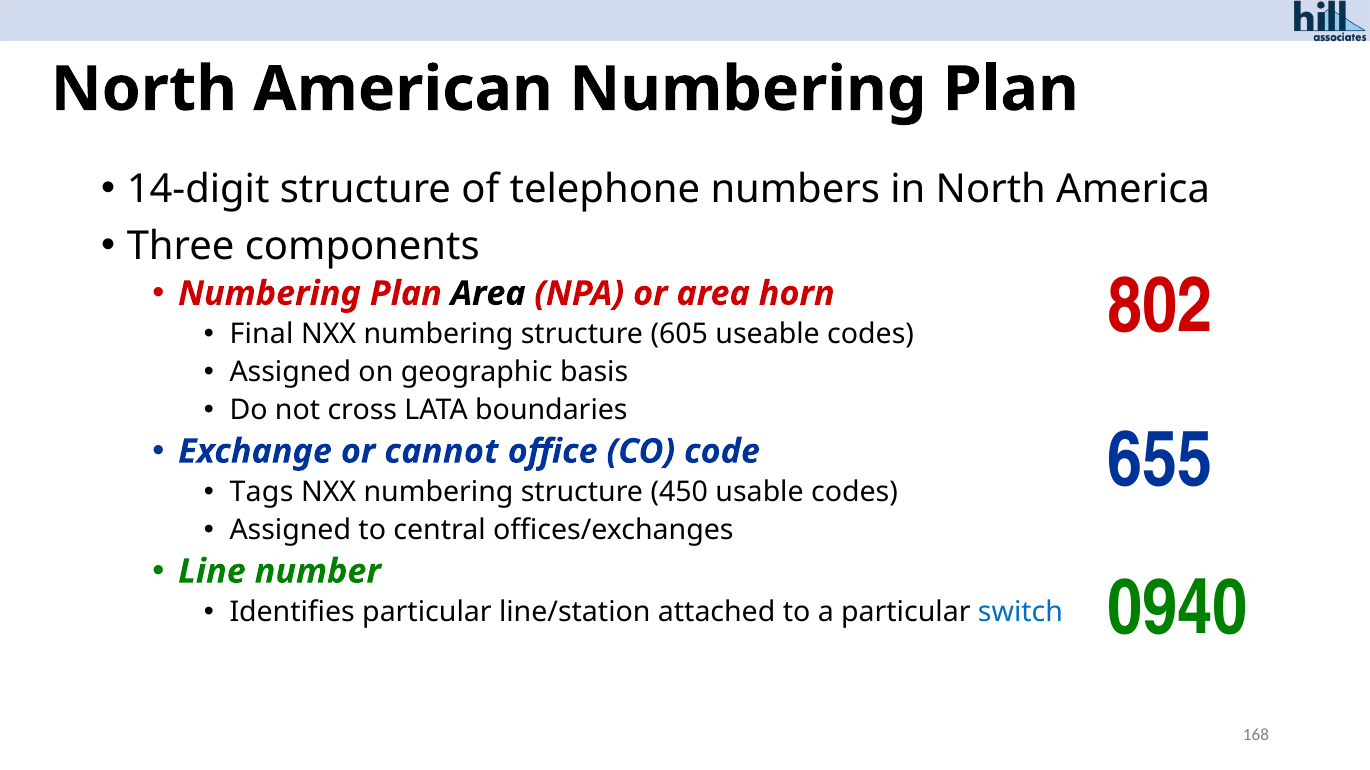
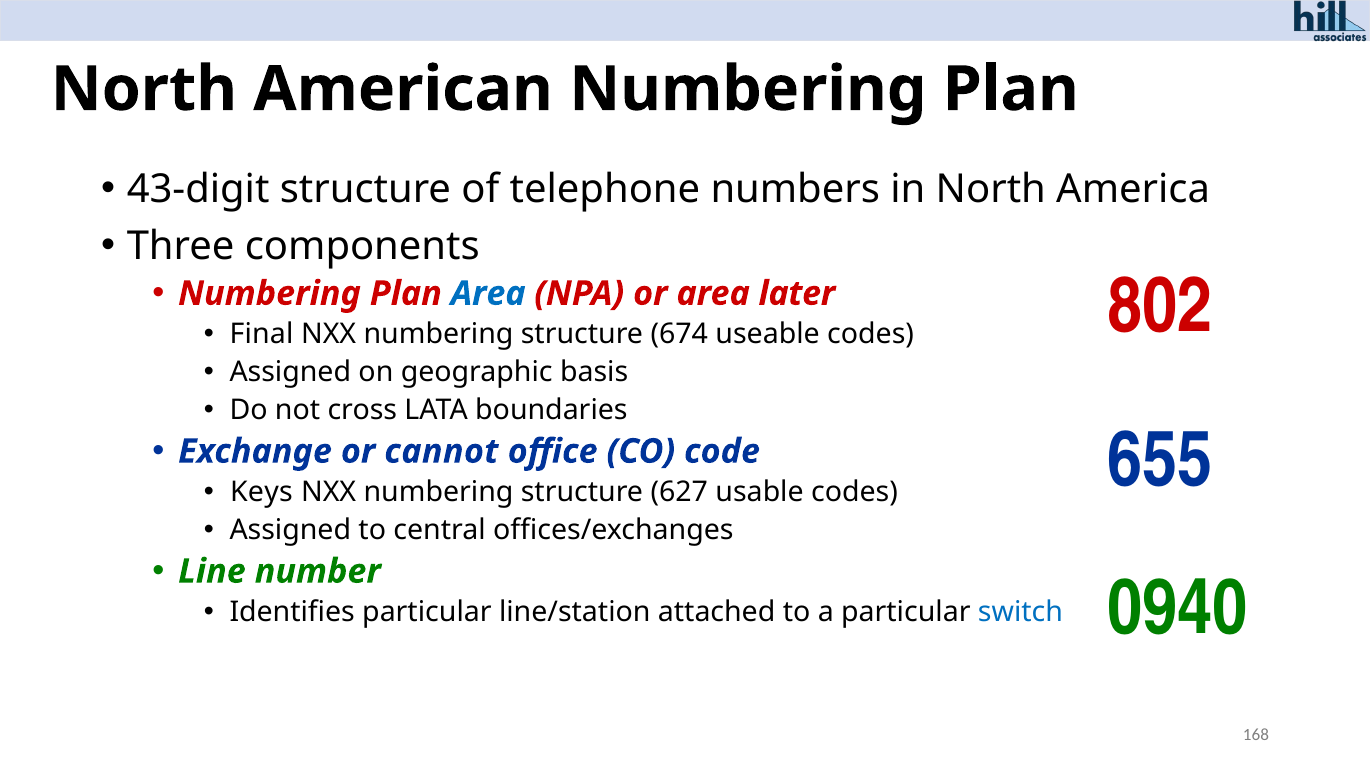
14-digit: 14-digit -> 43-digit
Area at (488, 294) colour: black -> blue
horn: horn -> later
605: 605 -> 674
Tags: Tags -> Keys
450: 450 -> 627
